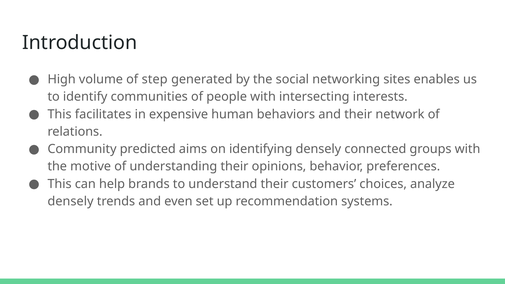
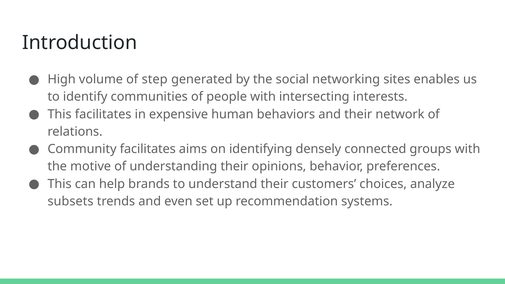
Community predicted: predicted -> facilitates
densely at (71, 201): densely -> subsets
